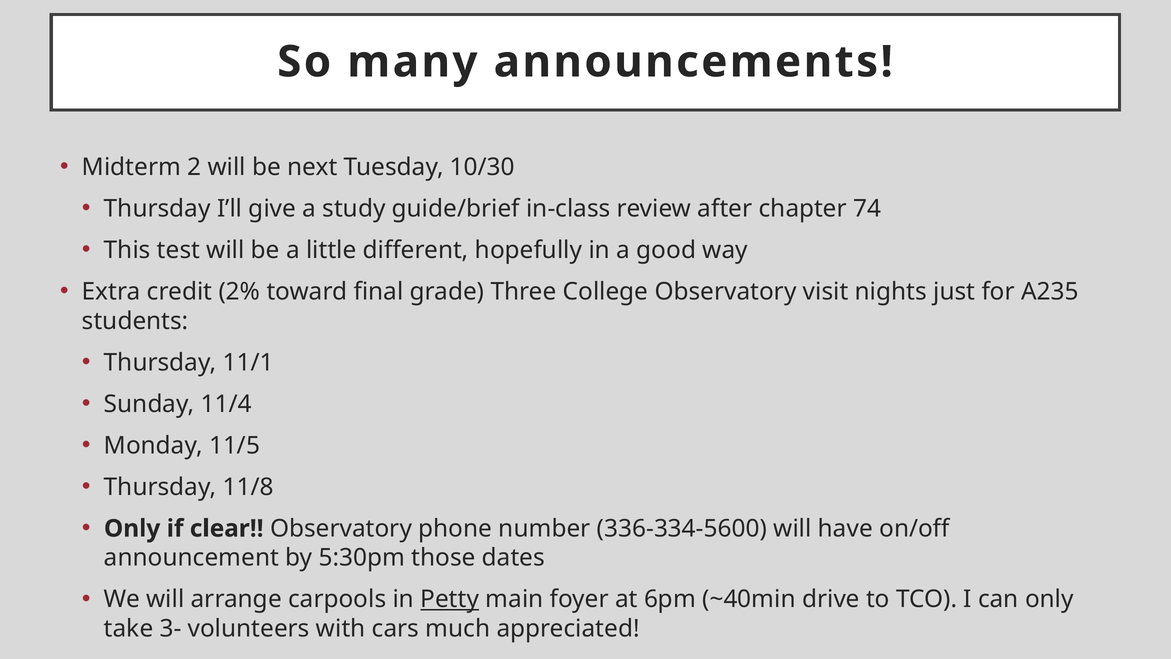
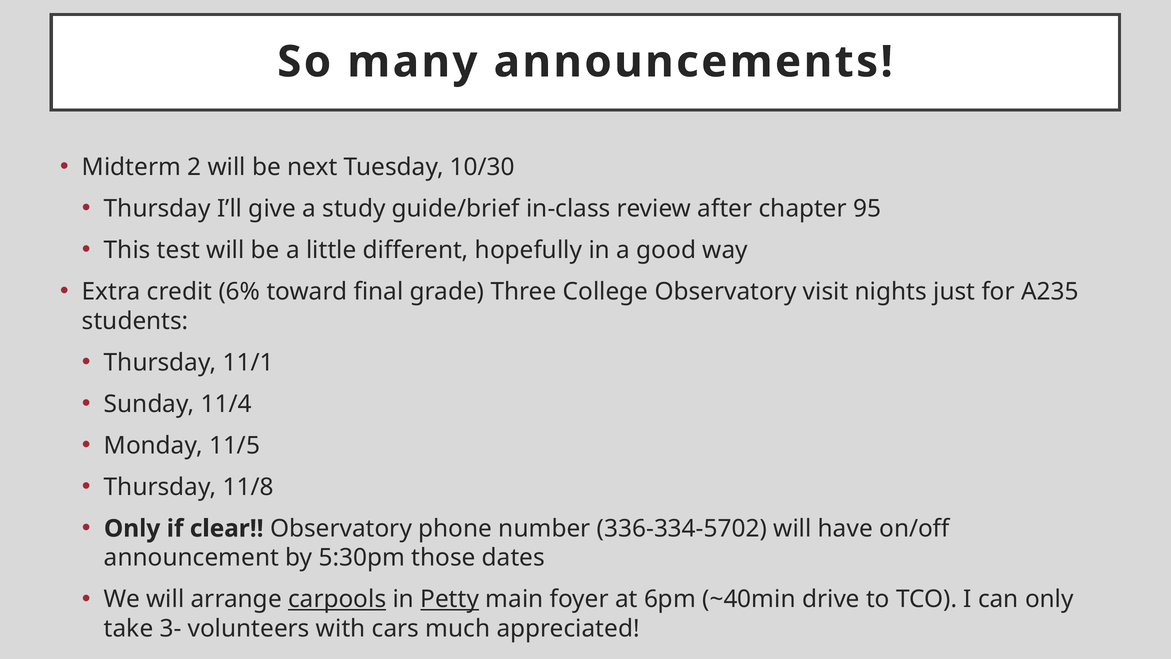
74: 74 -> 95
2%: 2% -> 6%
336-334-5600: 336-334-5600 -> 336-334-5702
carpools underline: none -> present
